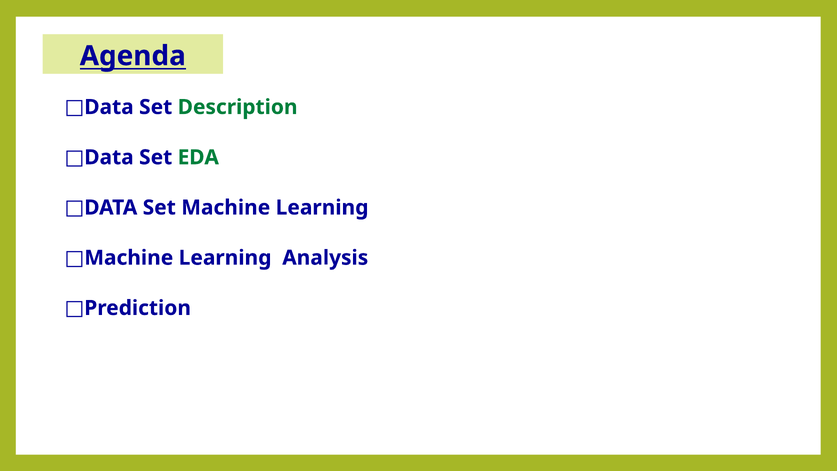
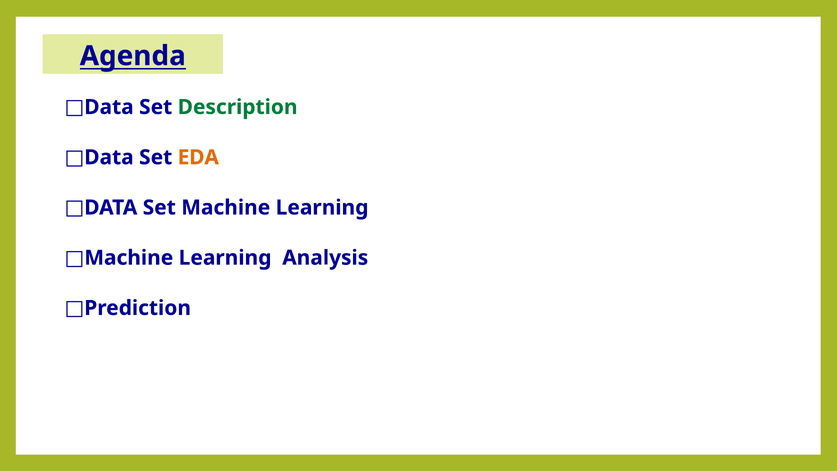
EDA colour: green -> orange
